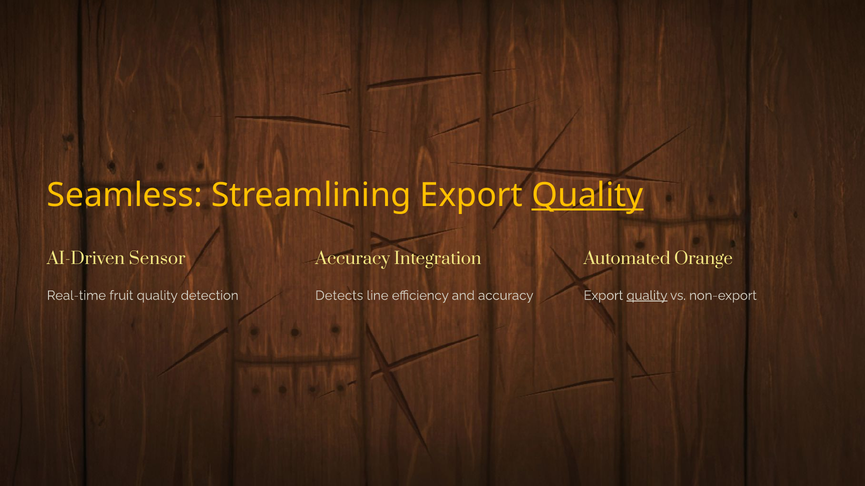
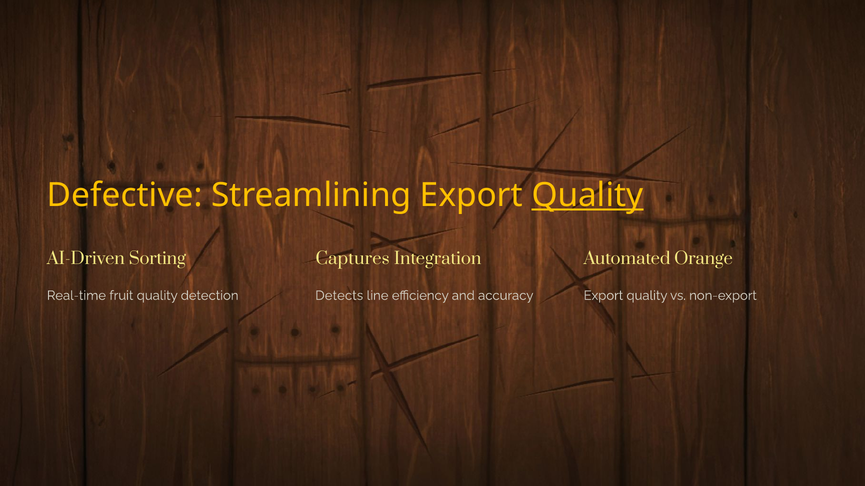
Seamless: Seamless -> Defective
Sensor: Sensor -> Sorting
Accuracy at (353, 259): Accuracy -> Captures
quality at (647, 296) underline: present -> none
